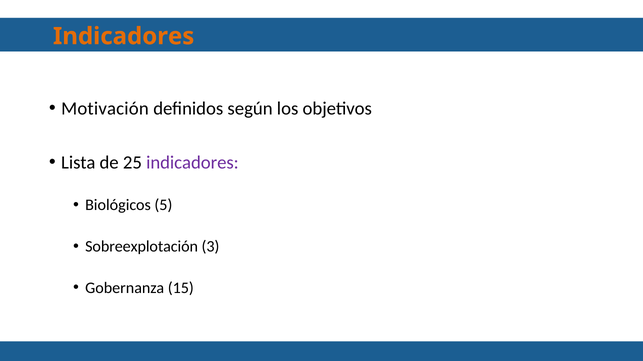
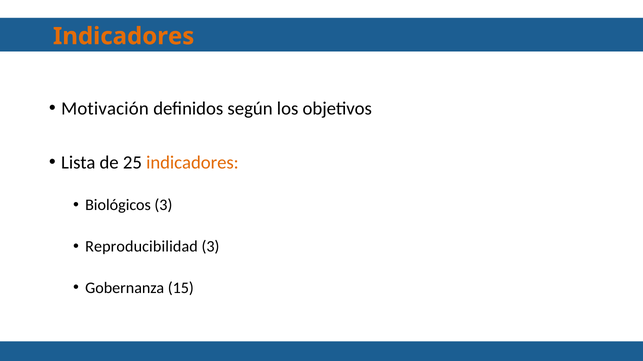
indicadores at (192, 163) colour: purple -> orange
Biológicos 5: 5 -> 3
Sobreexplotación: Sobreexplotación -> Reproducibilidad
